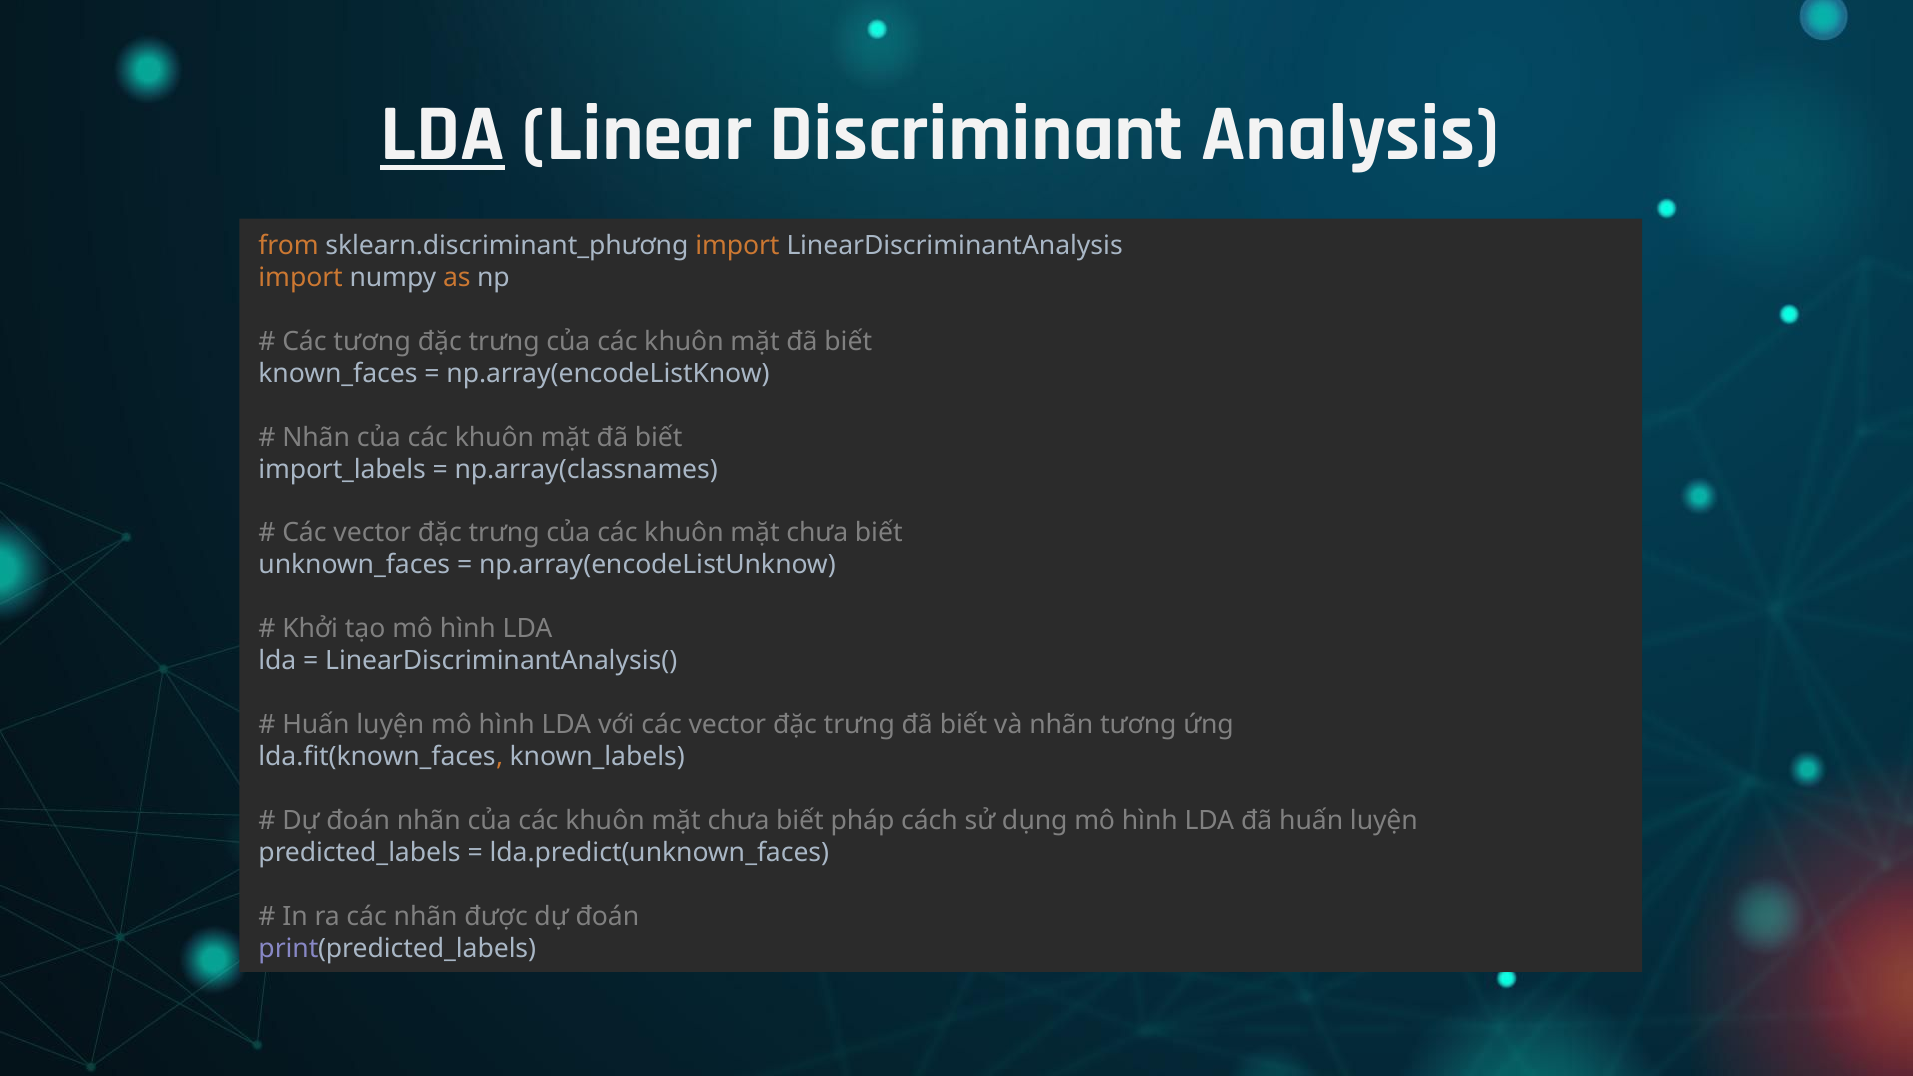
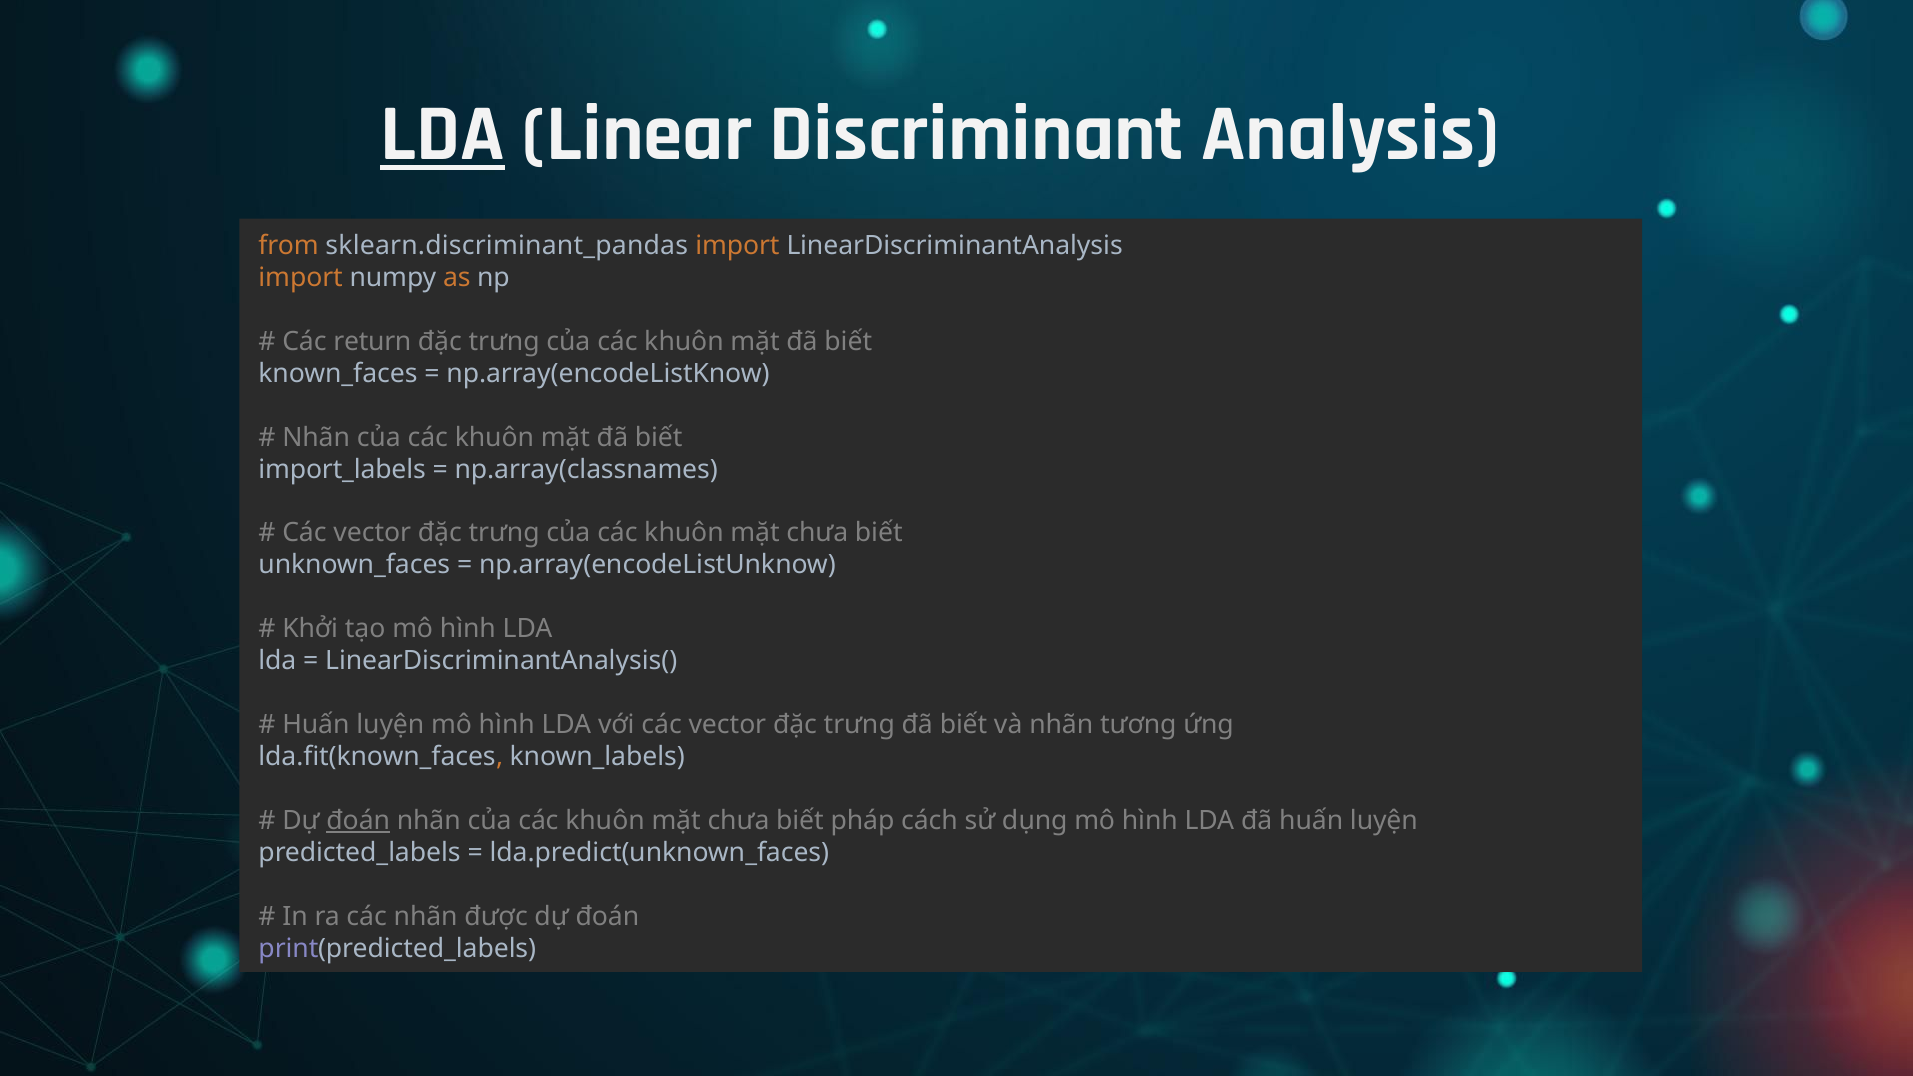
sklearn.discriminant_phương: sklearn.discriminant_phương -> sklearn.discriminant_pandas
Các tương: tương -> return
đoán at (358, 821) underline: none -> present
